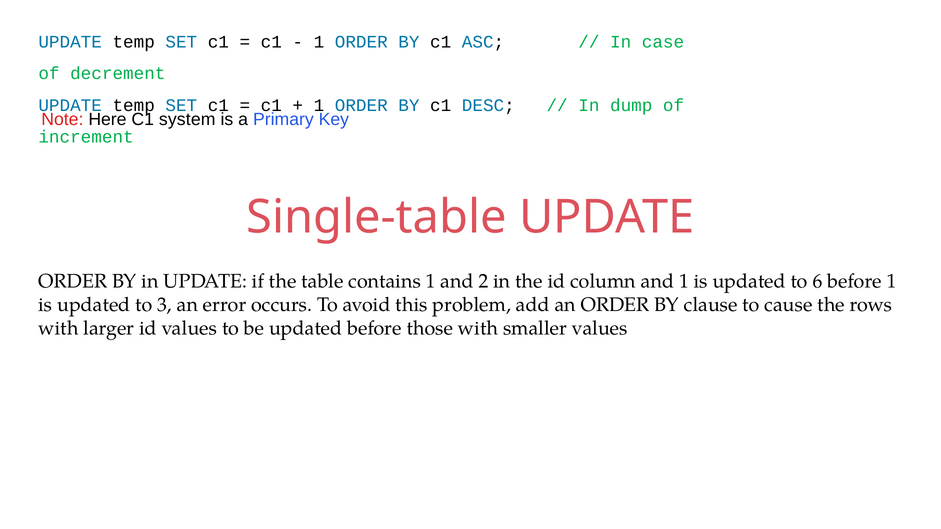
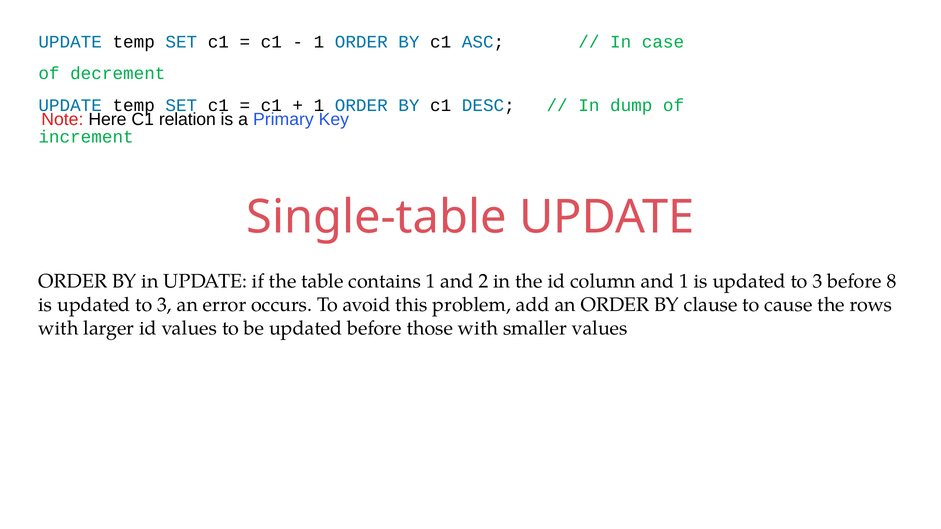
system: system -> relation
6 at (817, 281): 6 -> 3
before 1: 1 -> 8
